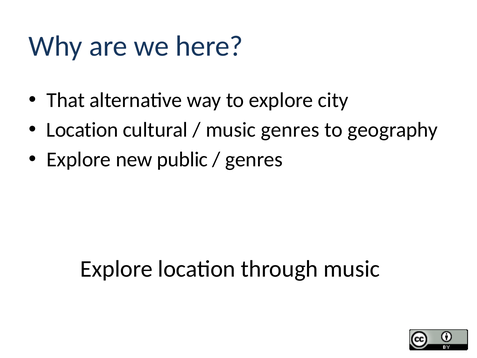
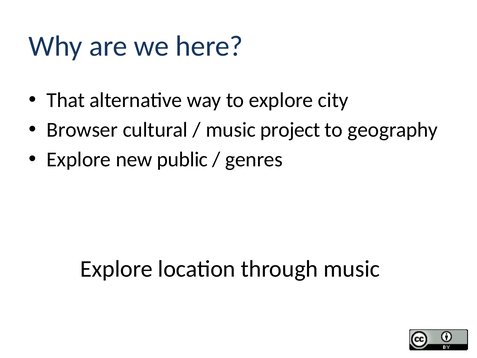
Location at (82, 130): Location -> Browser
music genres: genres -> project
